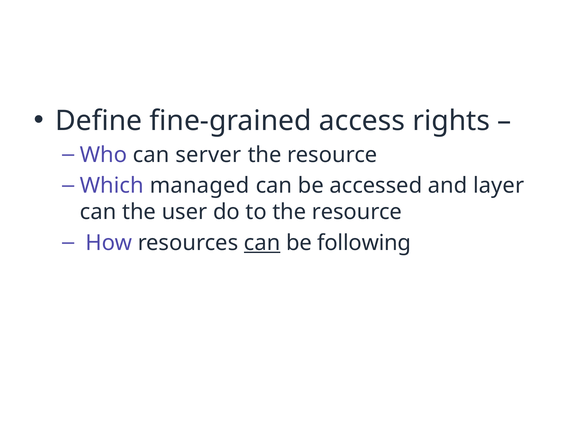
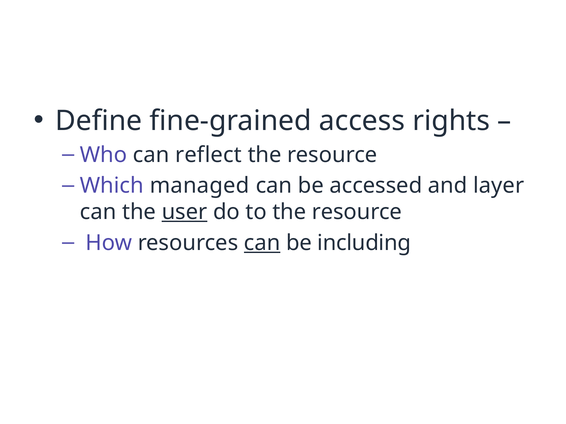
server: server -> reflect
user underline: none -> present
following: following -> including
